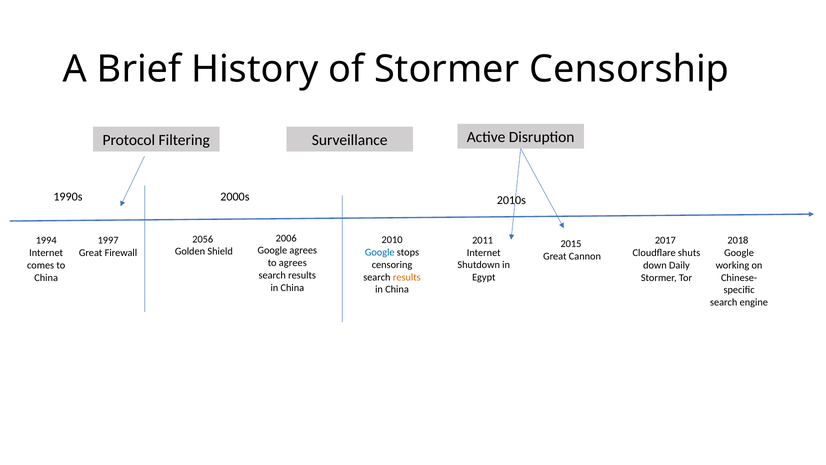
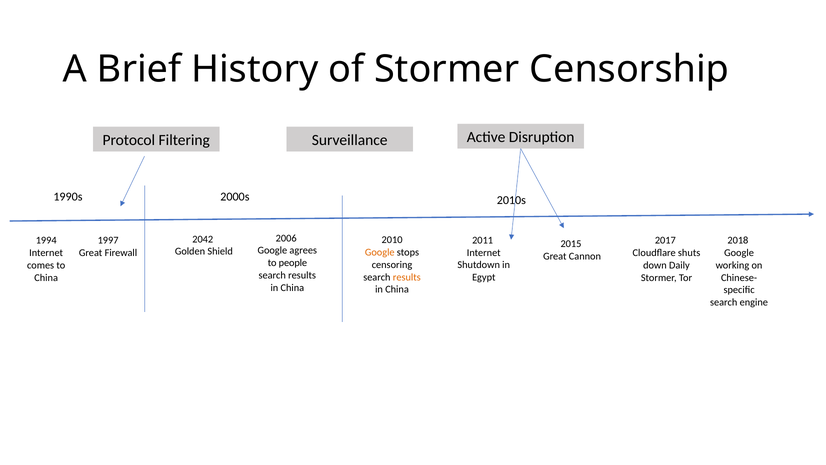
2056: 2056 -> 2042
Google at (380, 252) colour: blue -> orange
to agrees: agrees -> people
